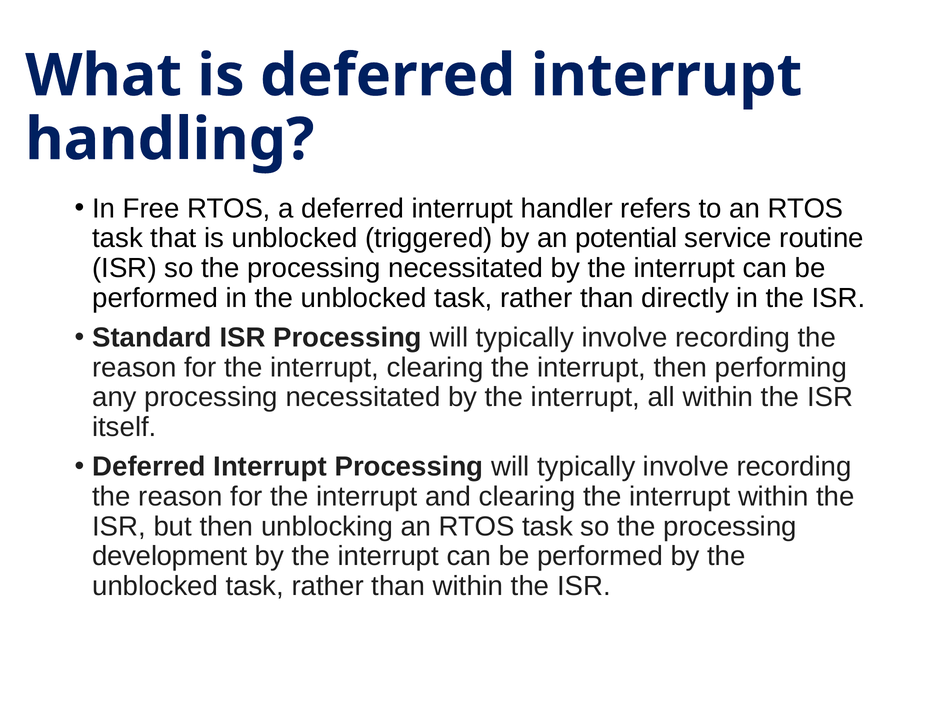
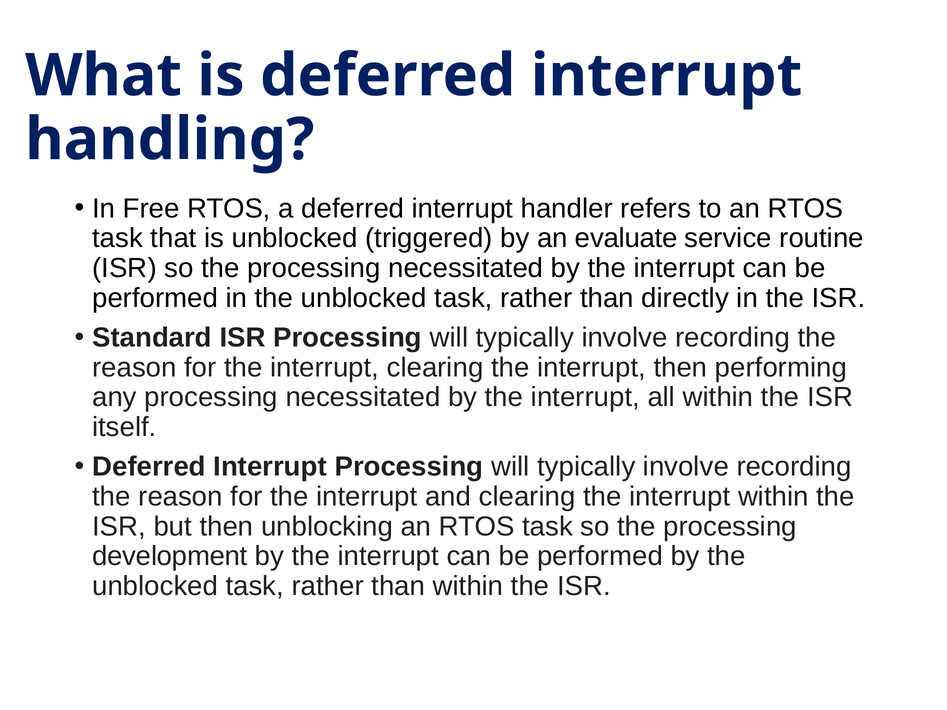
potential: potential -> evaluate
